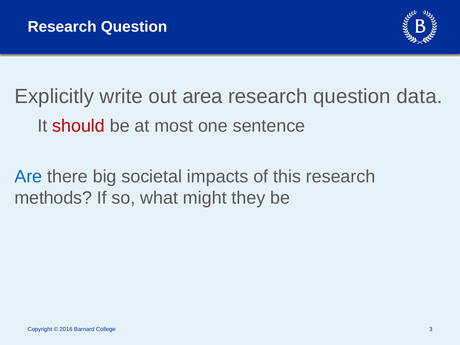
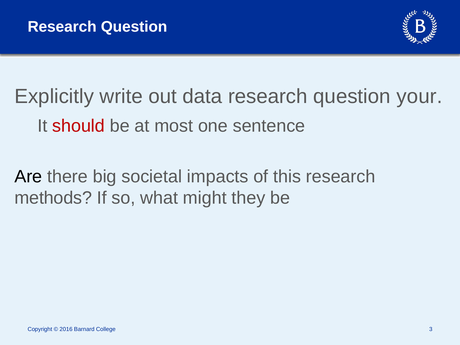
area: area -> data
data: data -> your
Are colour: blue -> black
